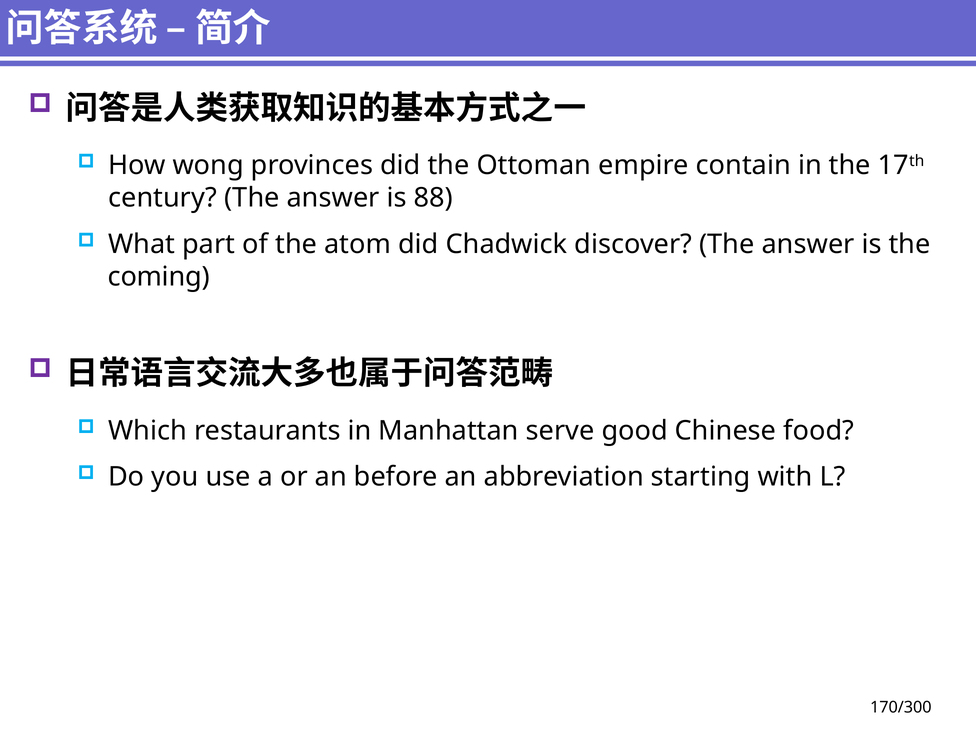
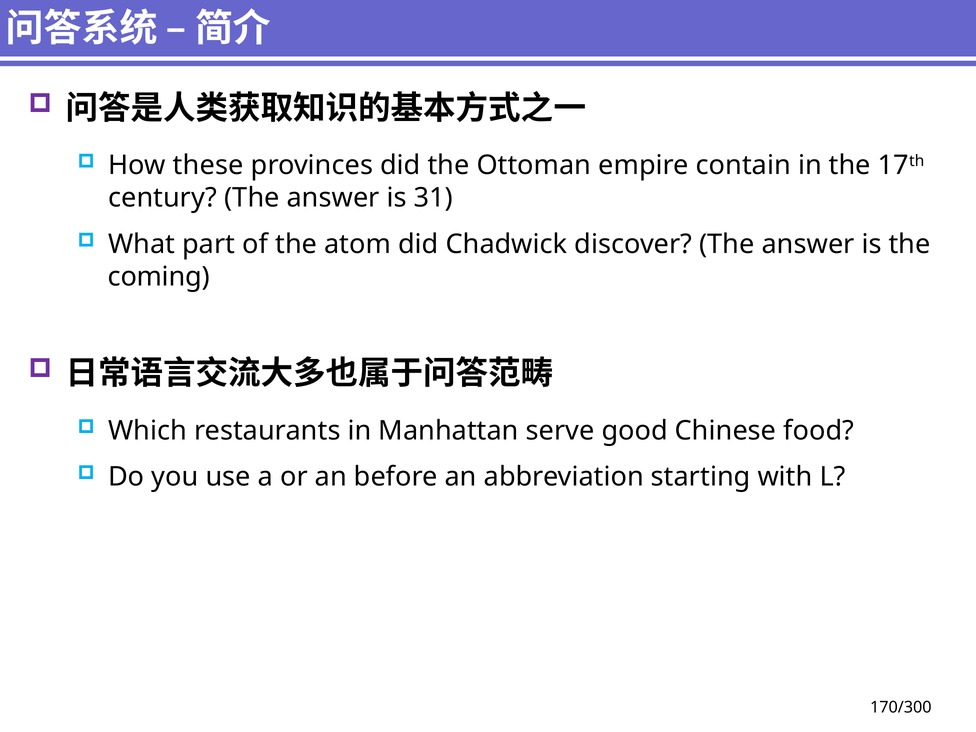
wong: wong -> these
88: 88 -> 31
